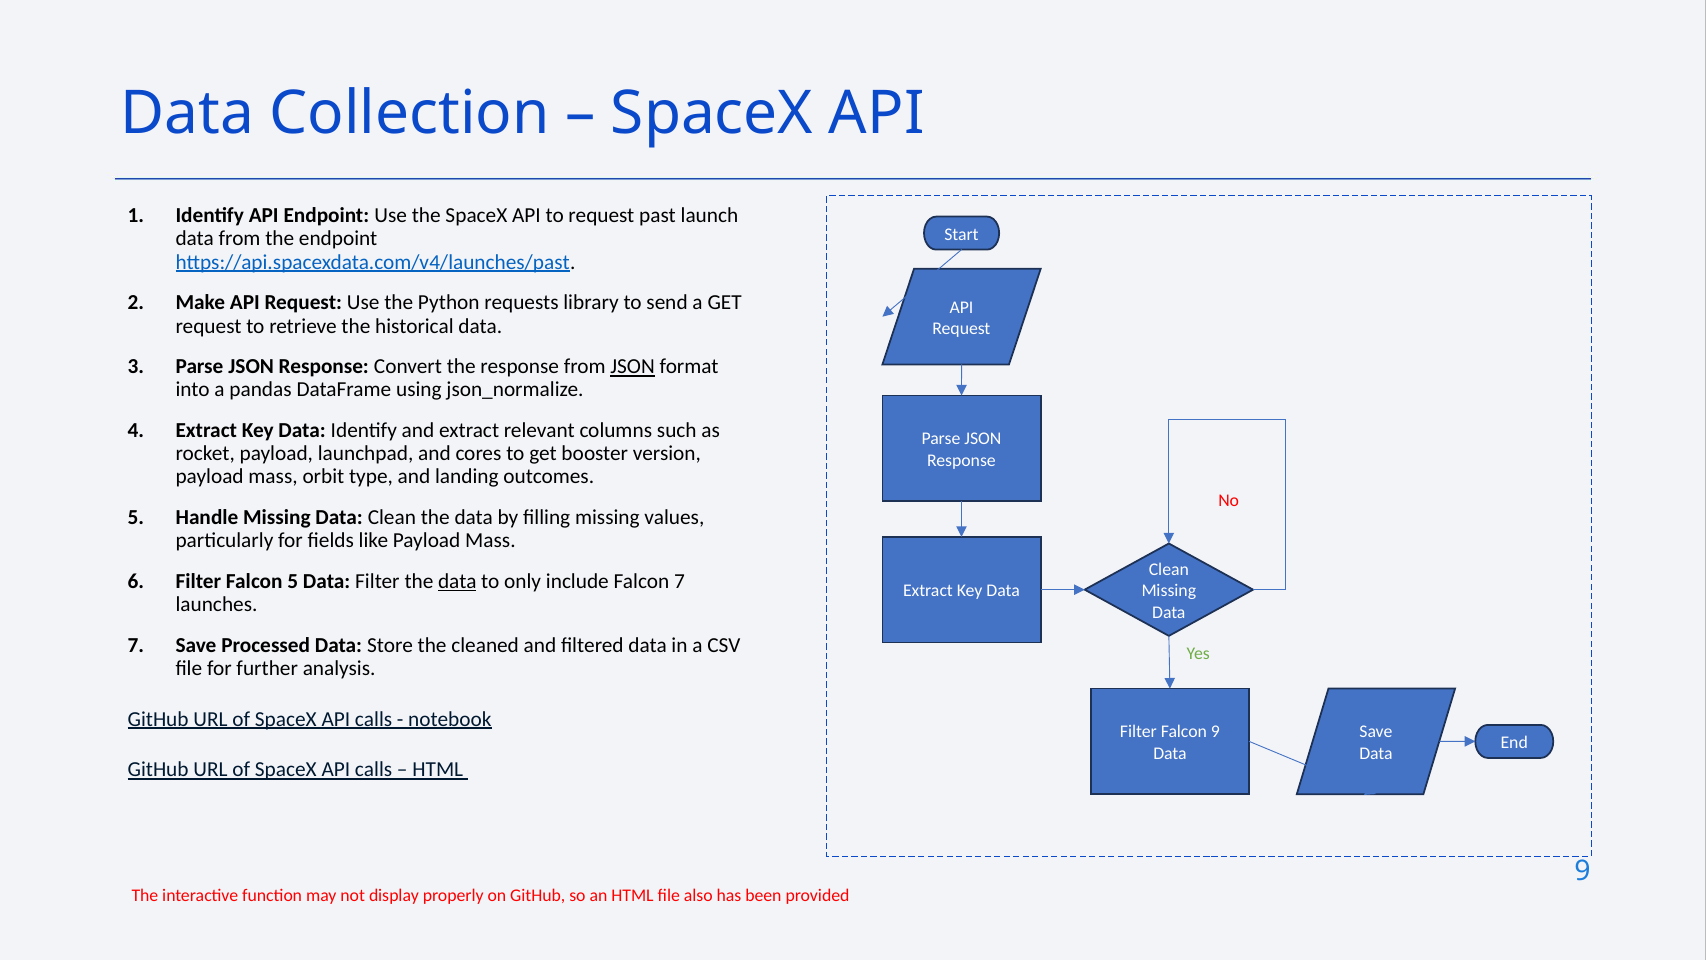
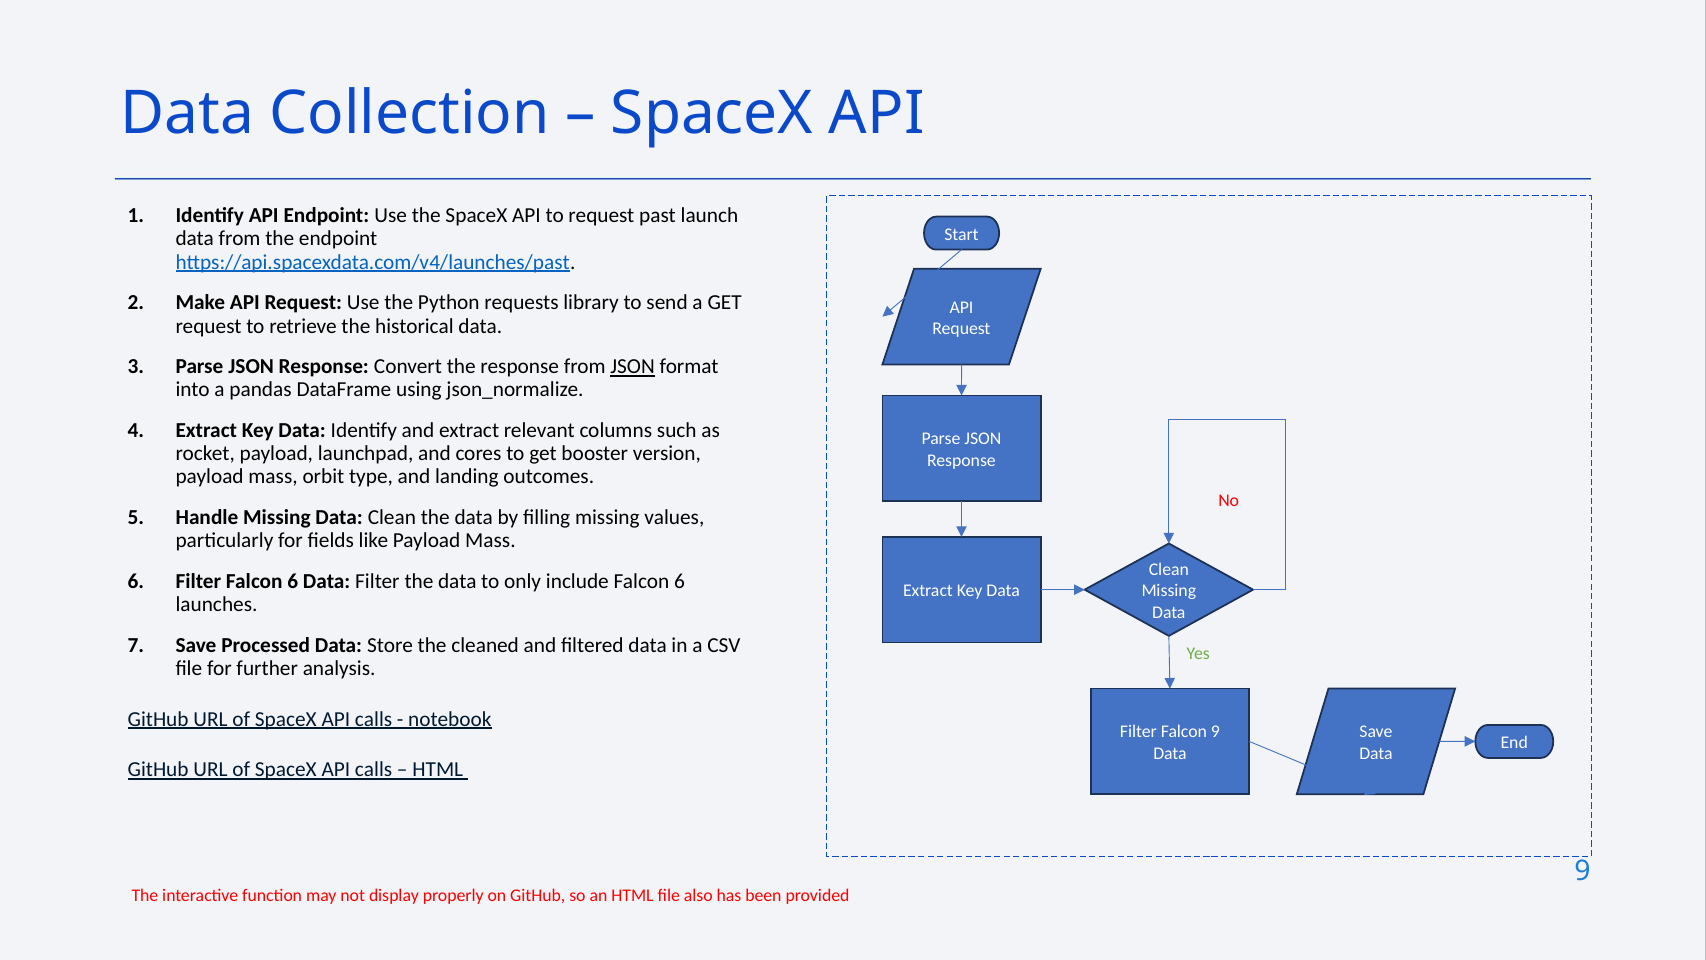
Filter Falcon 5: 5 -> 6
data at (457, 581) underline: present -> none
include Falcon 7: 7 -> 6
